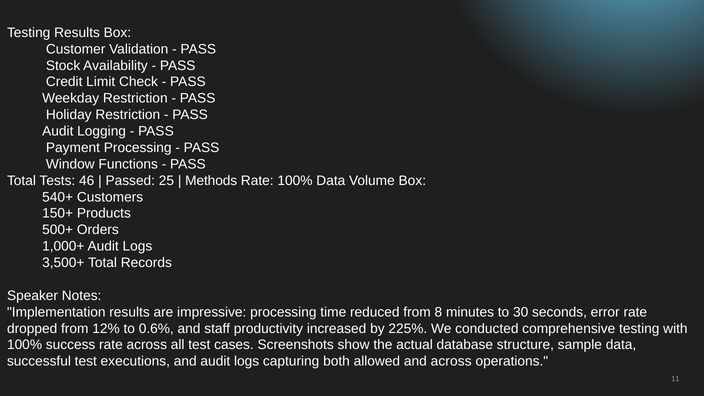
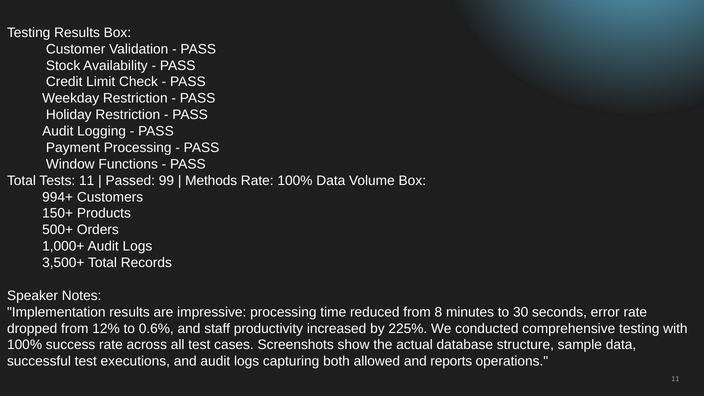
Tests 46: 46 -> 11
25: 25 -> 99
540+: 540+ -> 994+
and across: across -> reports
